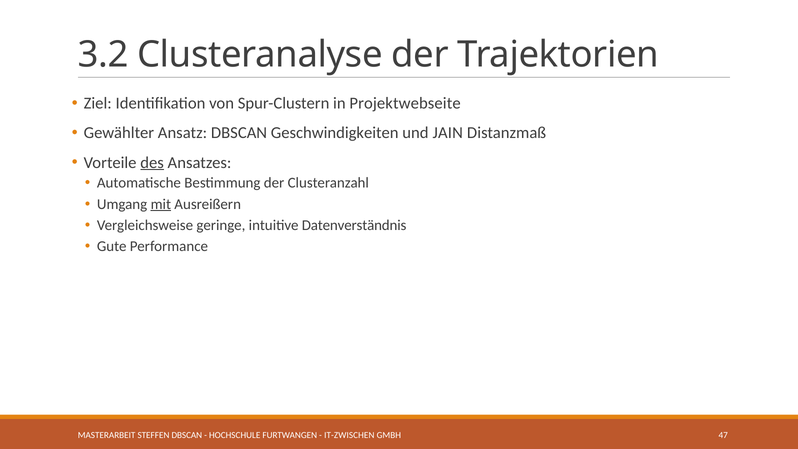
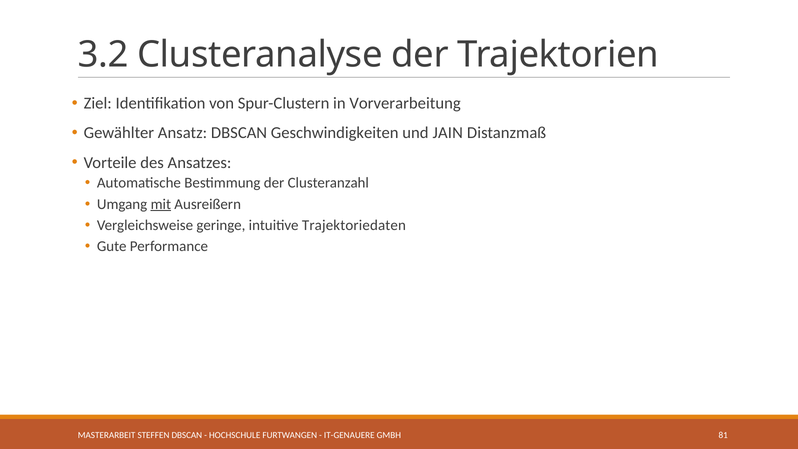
Projektwebseite: Projektwebseite -> Vorverarbeitung
des underline: present -> none
Datenverständnis: Datenverständnis -> Trajektoriedaten
IT-ZWISCHEN: IT-ZWISCHEN -> IT-GENAUERE
47: 47 -> 81
